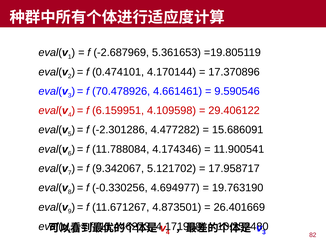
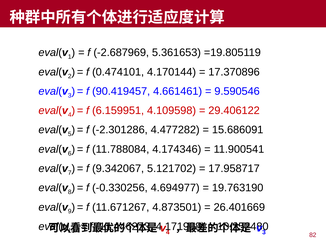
70.478926: 70.478926 -> 90.419457
